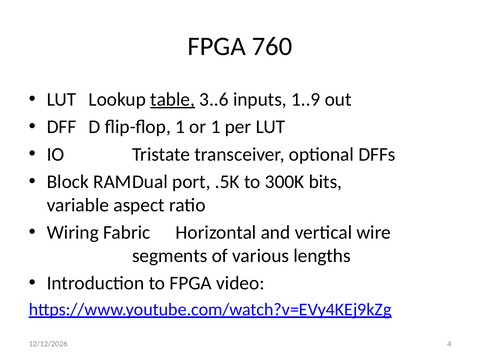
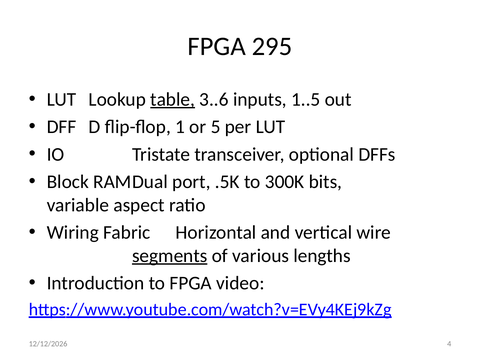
760: 760 -> 295
1..9: 1..9 -> 1..5
or 1: 1 -> 5
segments underline: none -> present
